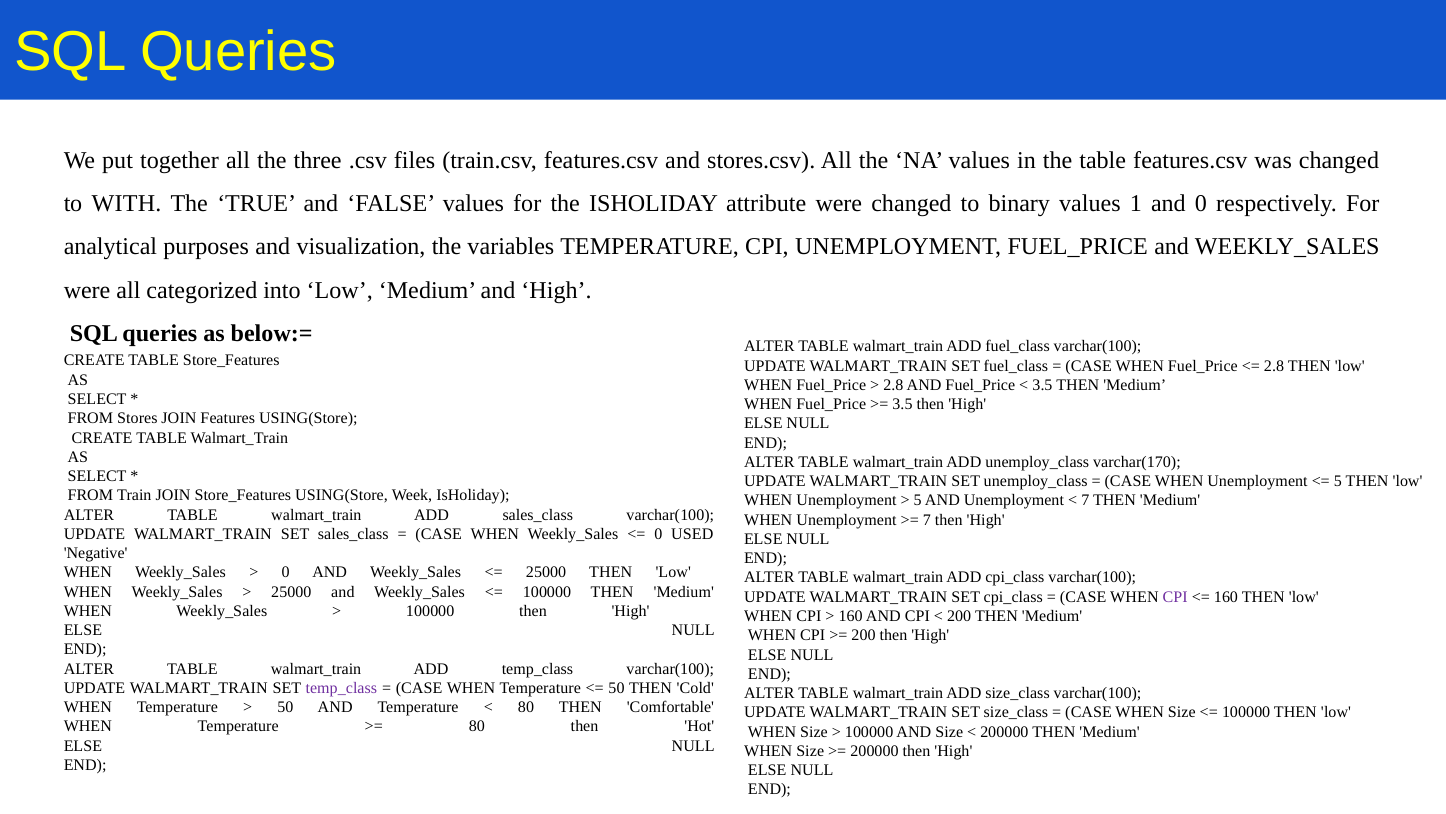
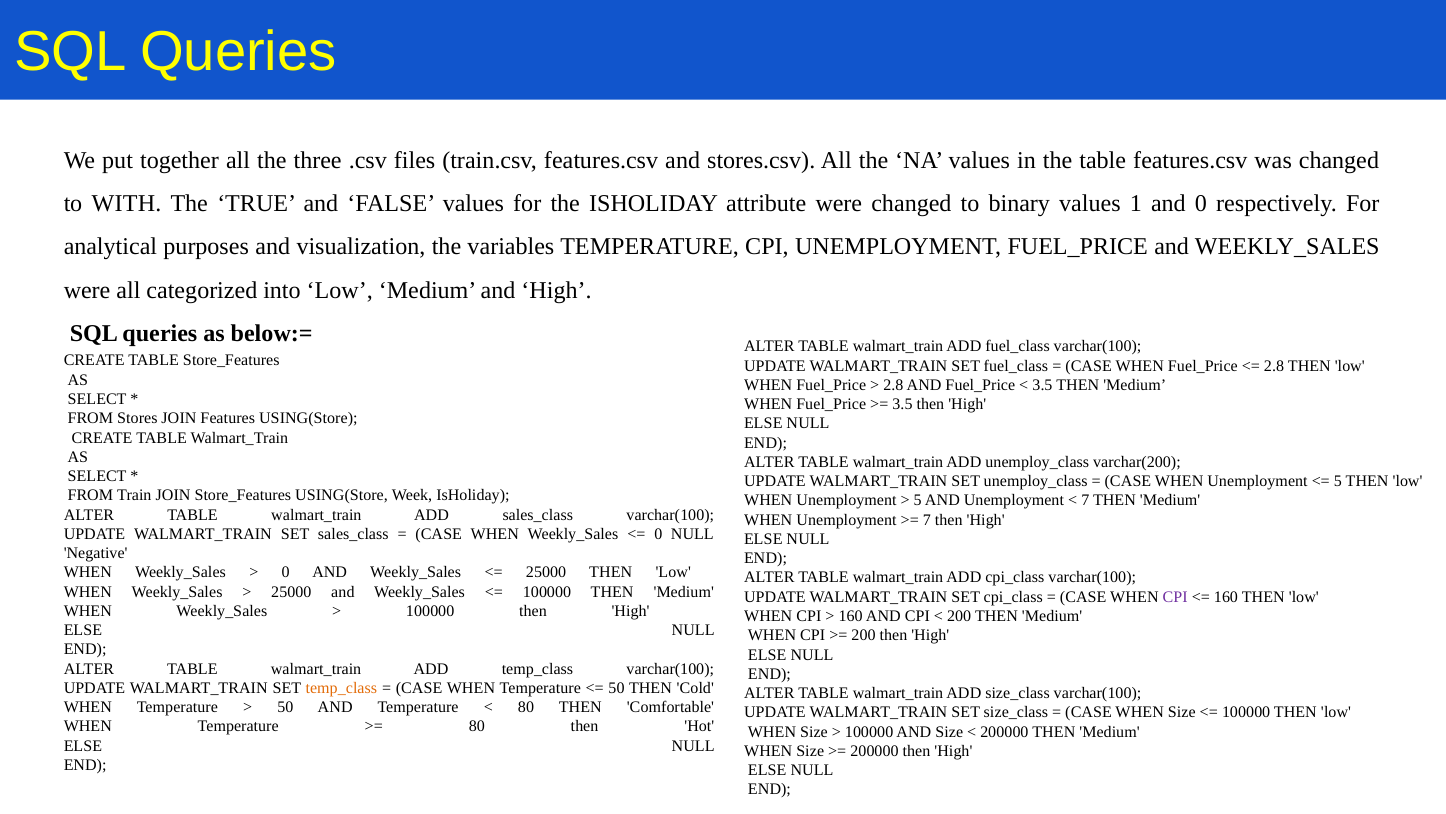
varchar(170: varchar(170 -> varchar(200
0 USED: USED -> NULL
temp_class at (341, 688) colour: purple -> orange
